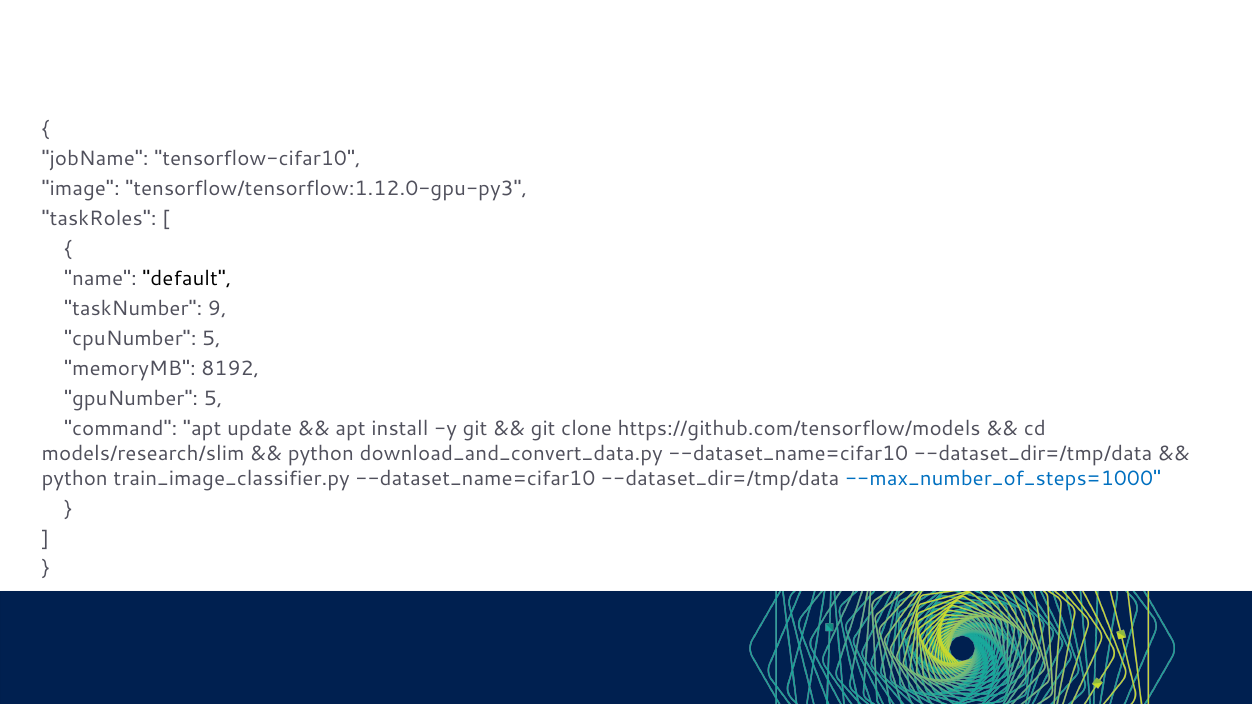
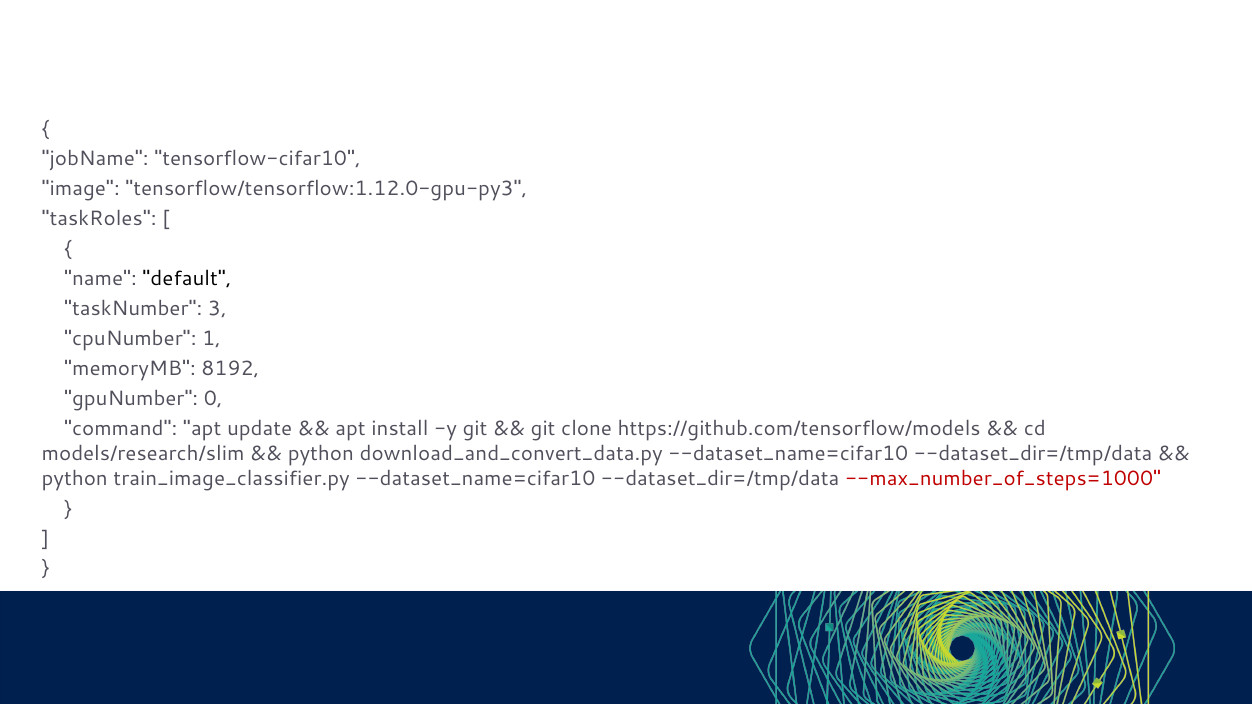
9: 9 -> 3
cpuNumber 5: 5 -> 1
gpuNumber 5: 5 -> 0
--max_number_of_steps=1000 colour: blue -> red
